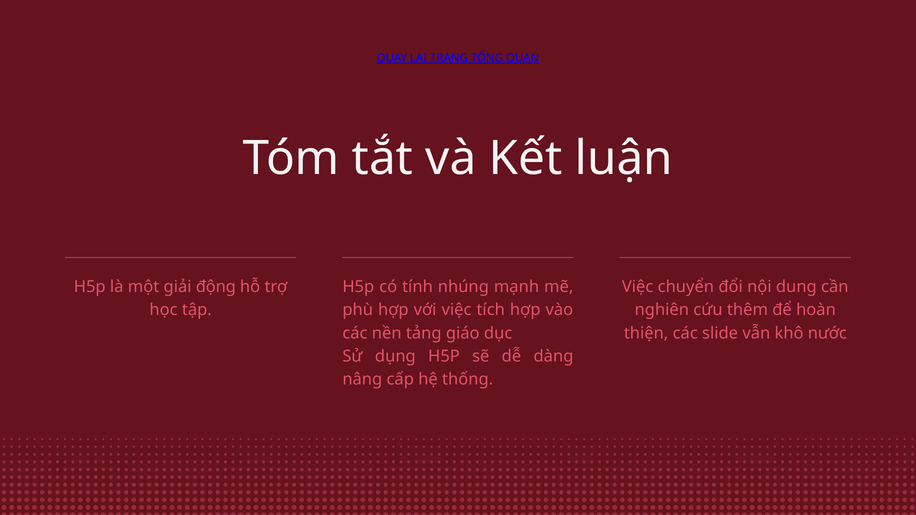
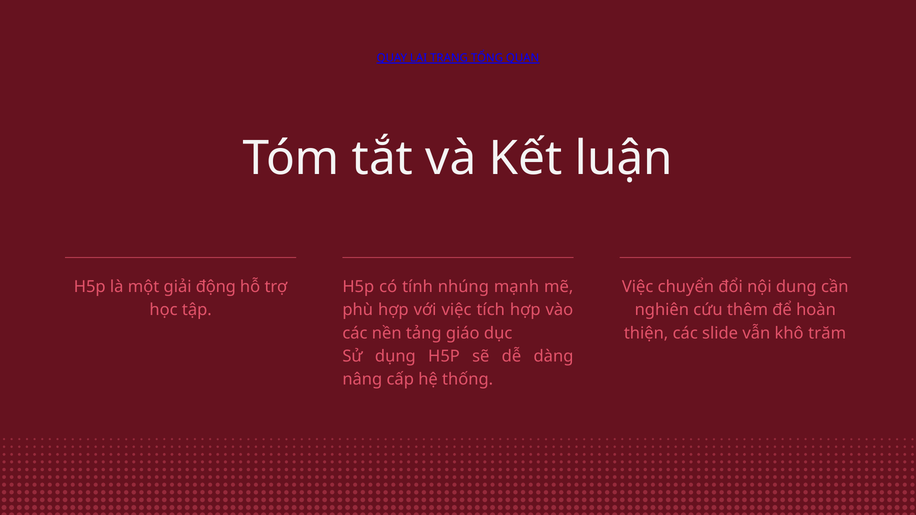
nước: nước -> trăm
